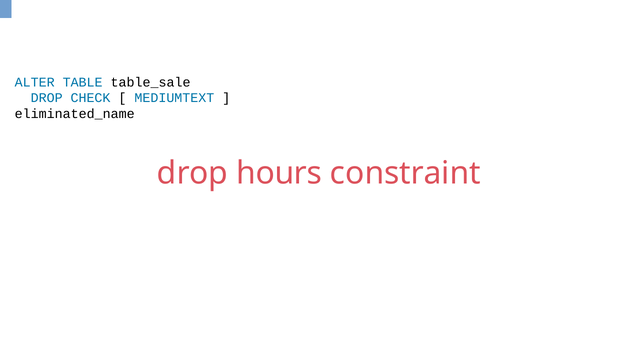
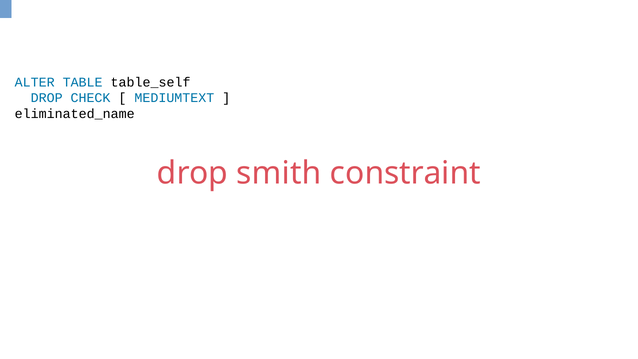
table_sale: table_sale -> table_self
hours: hours -> smith
